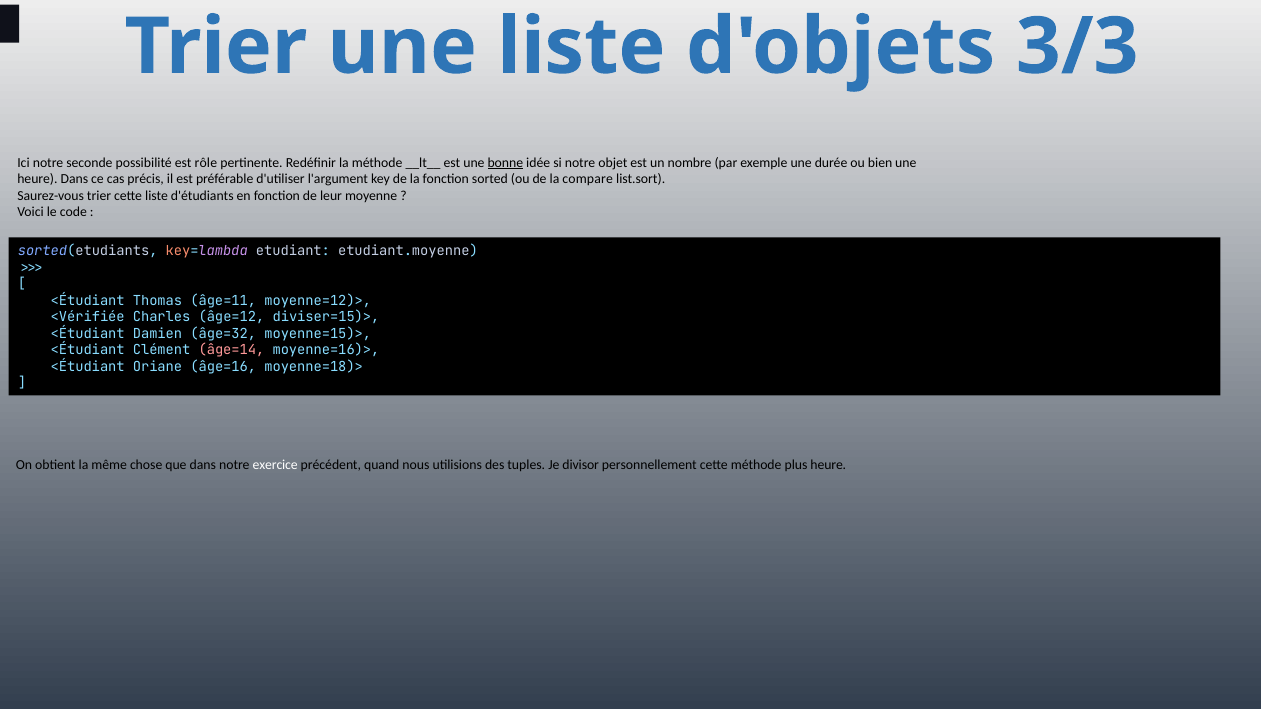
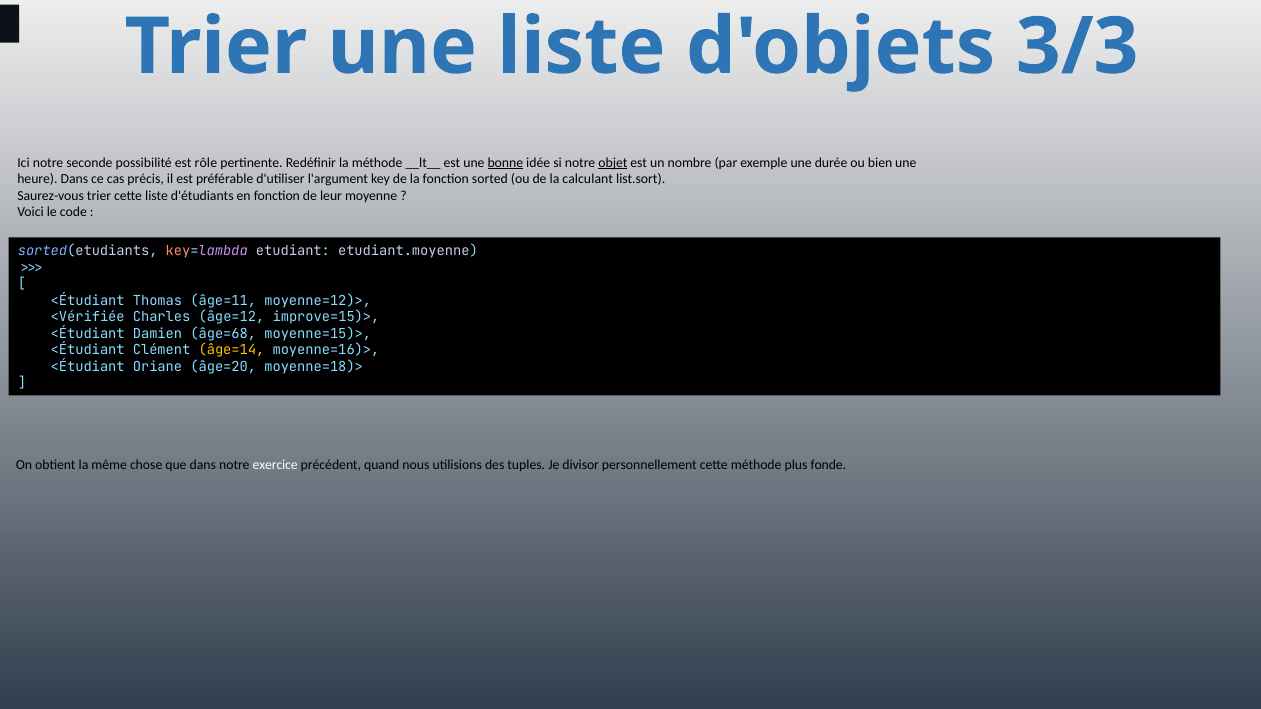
objet underline: none -> present
compare: compare -> calculant
diviser=15)>: diviser=15)> -> improve=15)>
âge=32: âge=32 -> âge=68
âge=14 colour: pink -> yellow
âge=16: âge=16 -> âge=20
plus heure: heure -> fonde
